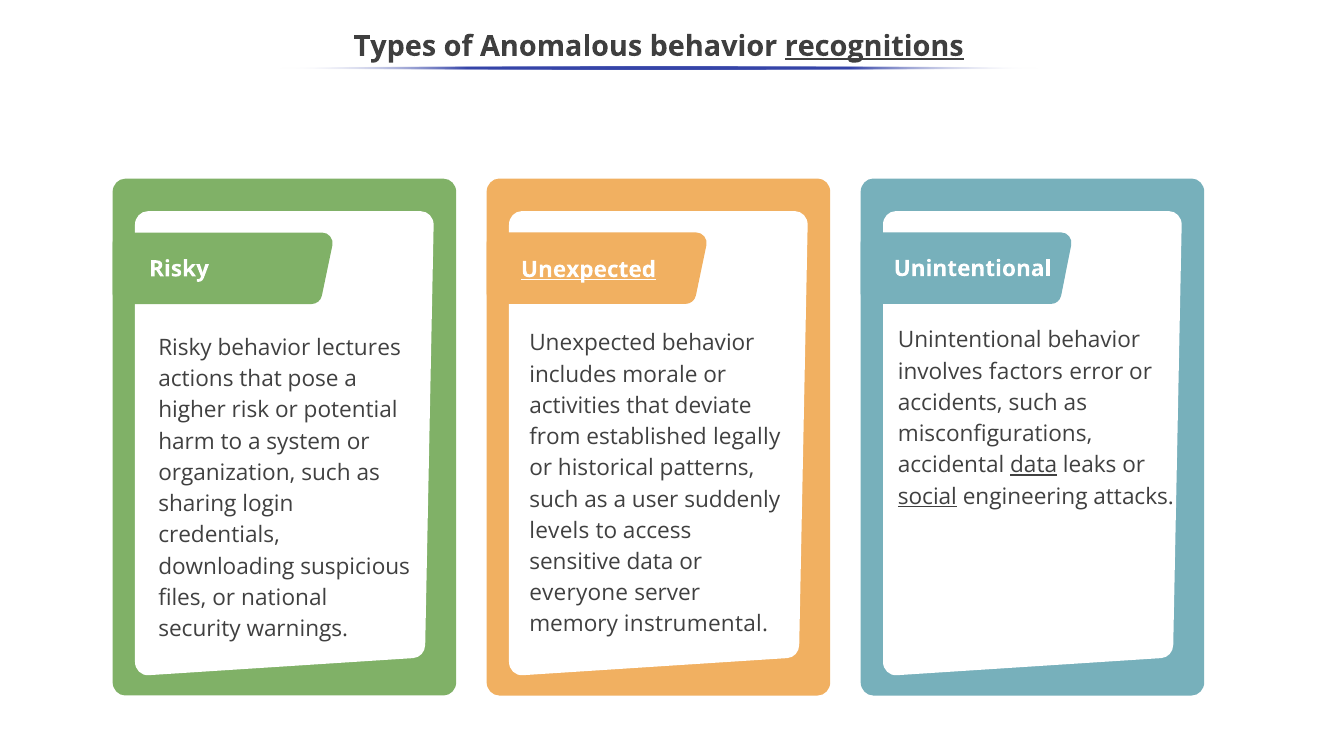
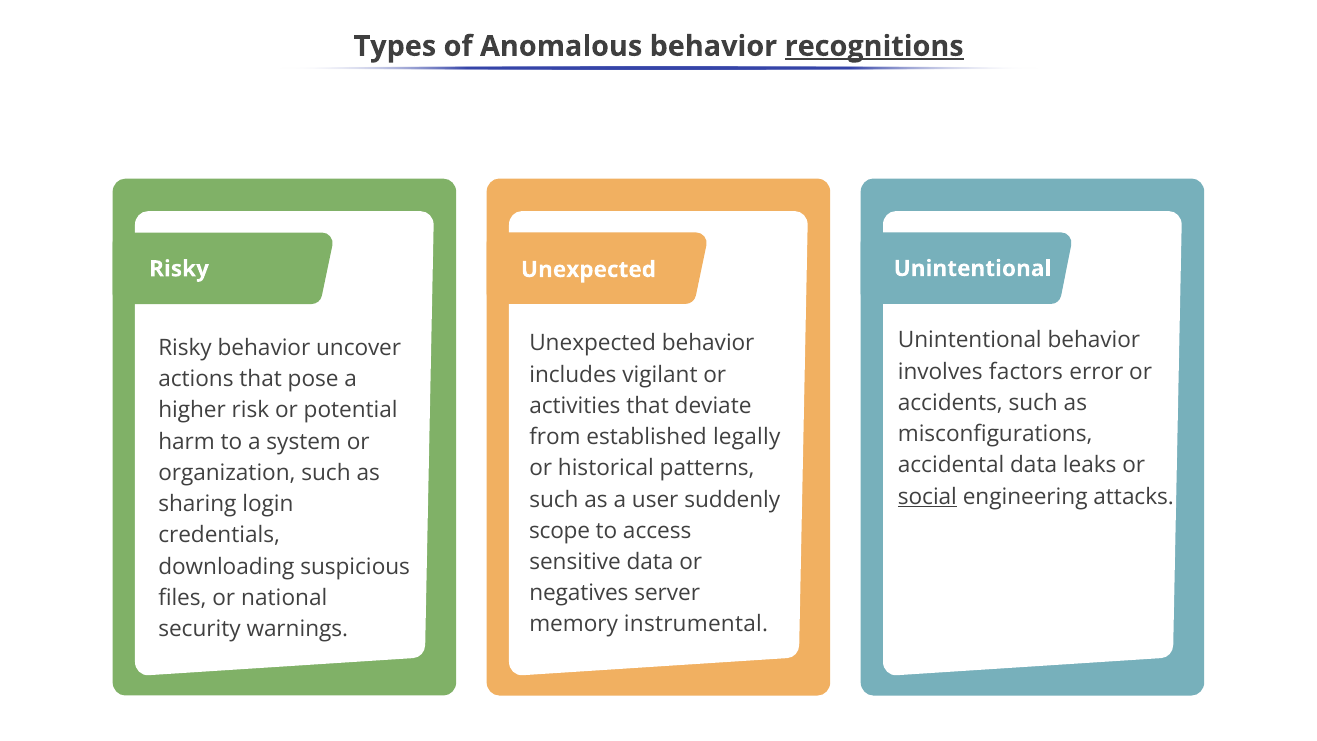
Unexpected at (588, 270) underline: present -> none
lectures: lectures -> uncover
morale: morale -> vigilant
data at (1034, 465) underline: present -> none
levels: levels -> scope
everyone: everyone -> negatives
